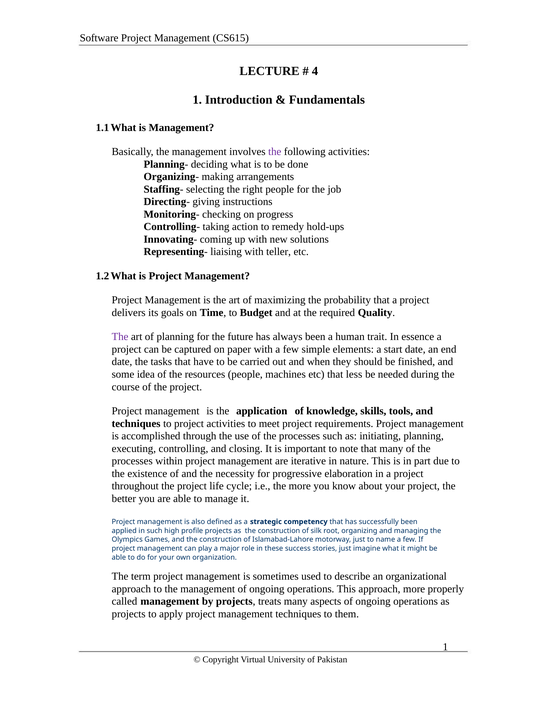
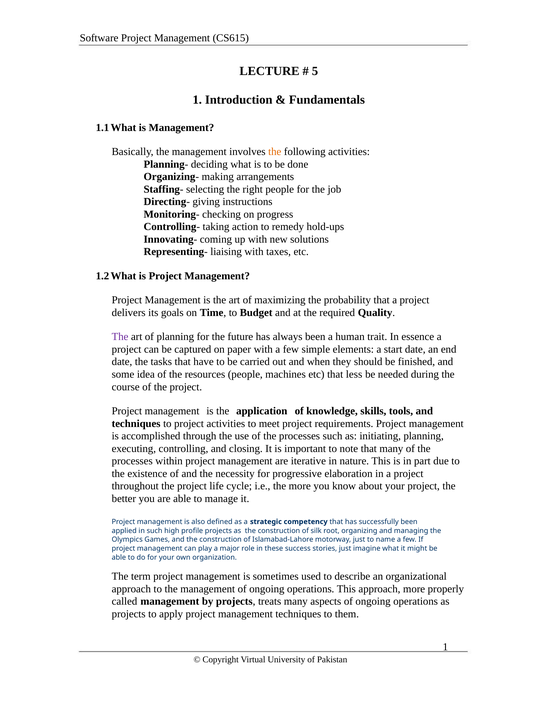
4: 4 -> 5
the at (275, 152) colour: purple -> orange
teller: teller -> taxes
